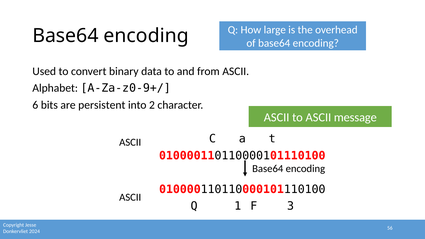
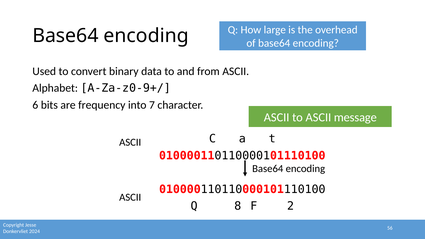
persistent: persistent -> frequency
2: 2 -> 7
1: 1 -> 8
3: 3 -> 2
